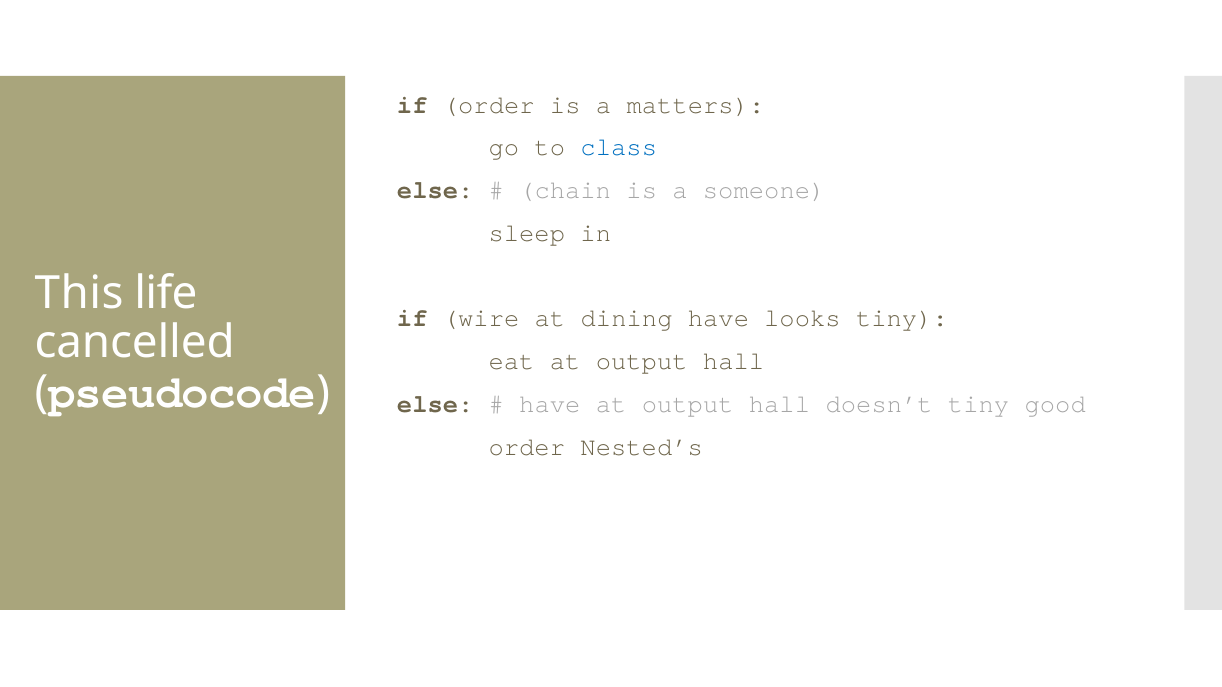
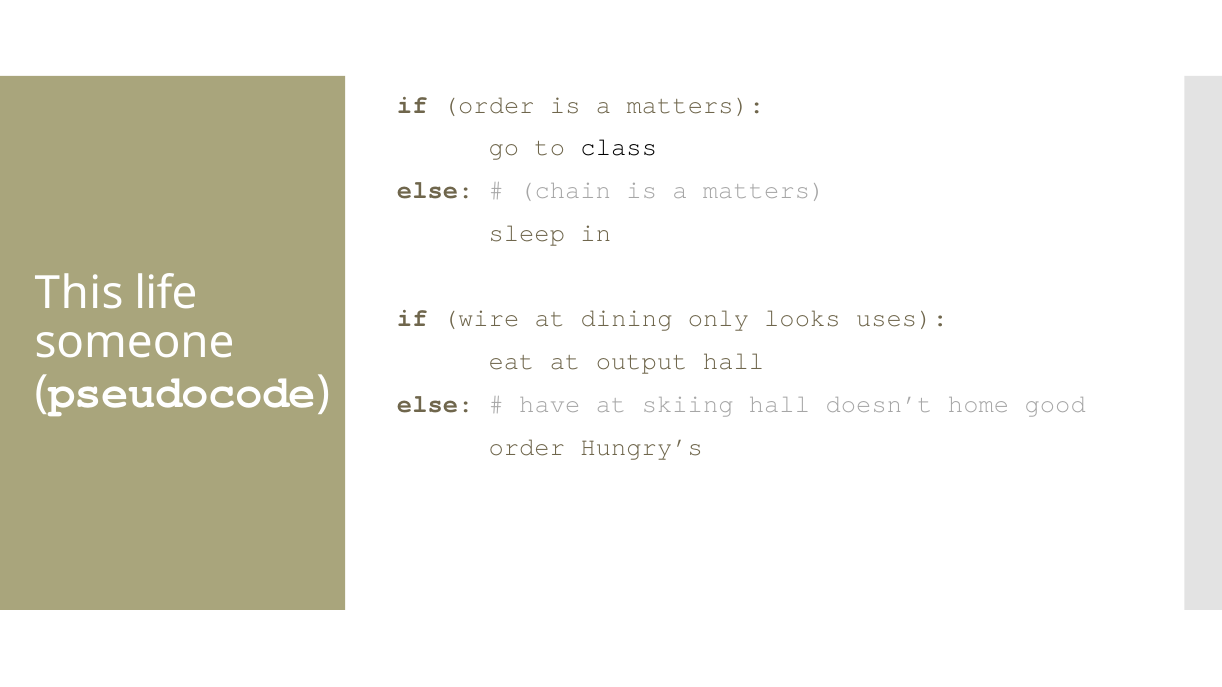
class colour: blue -> black
someone at (764, 190): someone -> matters
dining have: have -> only
looks tiny: tiny -> uses
cancelled: cancelled -> someone
output at (688, 404): output -> skiing
doesn’t tiny: tiny -> home
Nested’s: Nested’s -> Hungry’s
